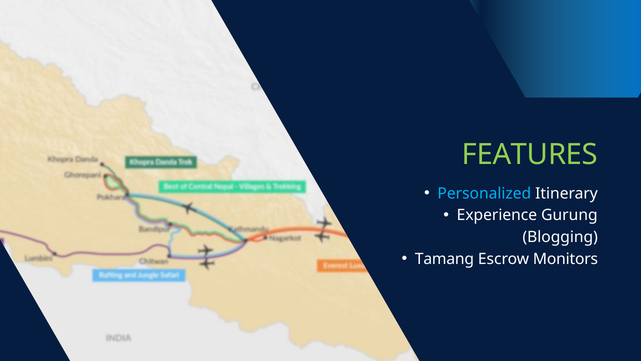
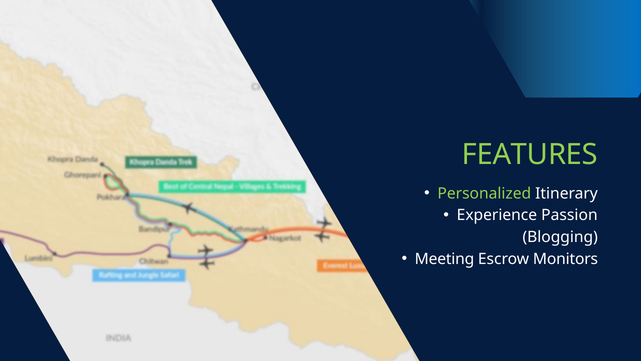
Personalized colour: light blue -> light green
Gurung: Gurung -> Passion
Tamang: Tamang -> Meeting
